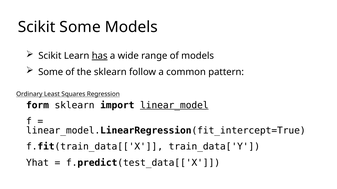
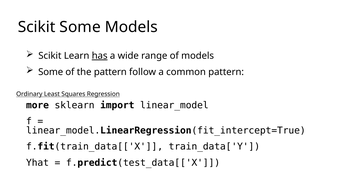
the sklearn: sklearn -> pattern
form: form -> more
linear_model underline: present -> none
